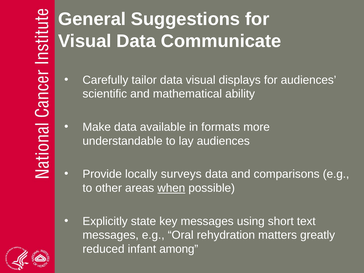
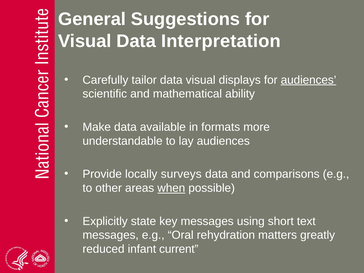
Communicate: Communicate -> Interpretation
audiences at (309, 80) underline: none -> present
among: among -> current
